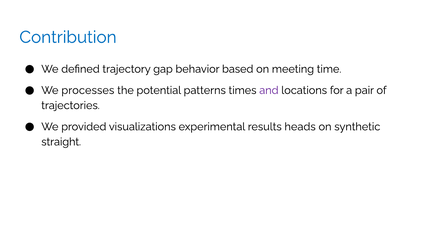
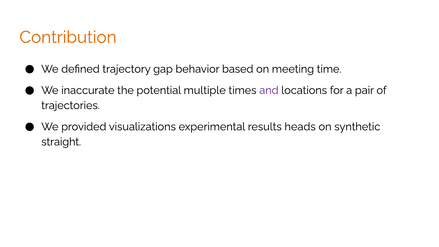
Contribution colour: blue -> orange
processes: processes -> inaccurate
patterns: patterns -> multiple
